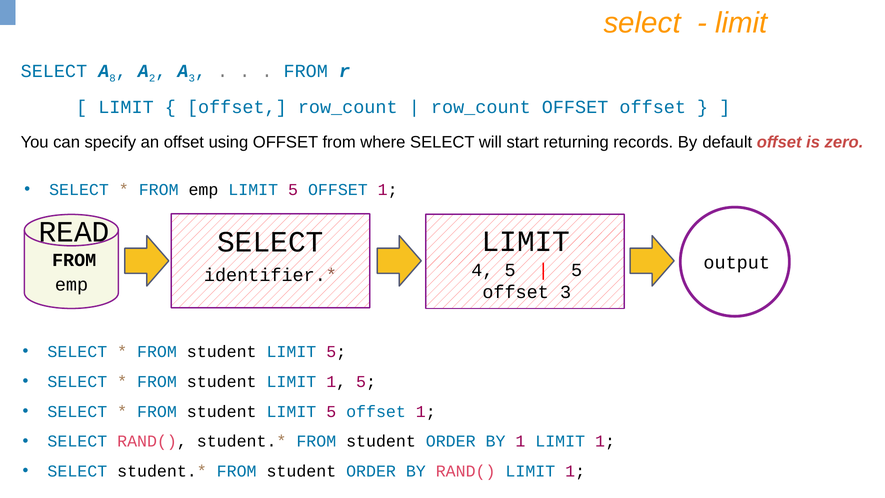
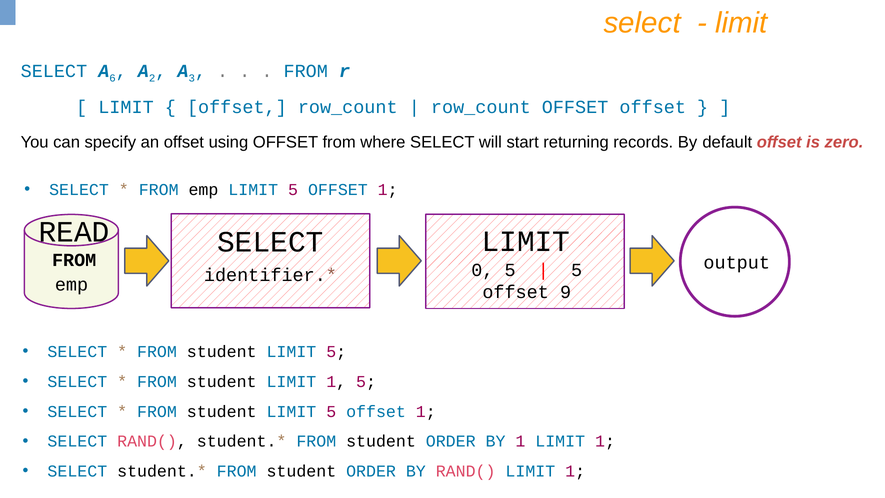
8: 8 -> 6
4: 4 -> 0
offset 3: 3 -> 9
